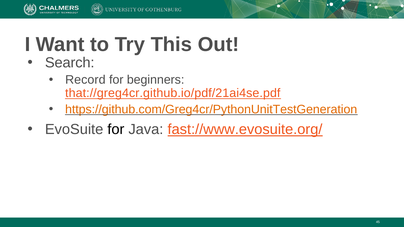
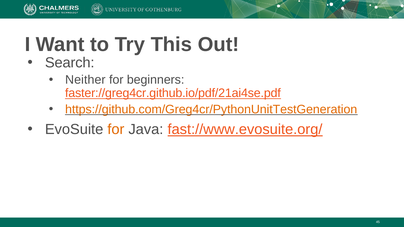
Record: Record -> Neither
that://greg4cr.github.io/pdf/21ai4se.pdf: that://greg4cr.github.io/pdf/21ai4se.pdf -> faster://greg4cr.github.io/pdf/21ai4se.pdf
for at (116, 130) colour: black -> orange
